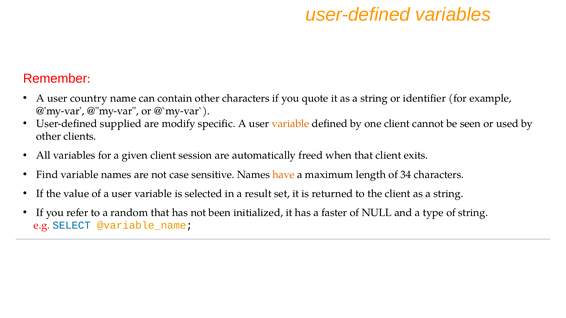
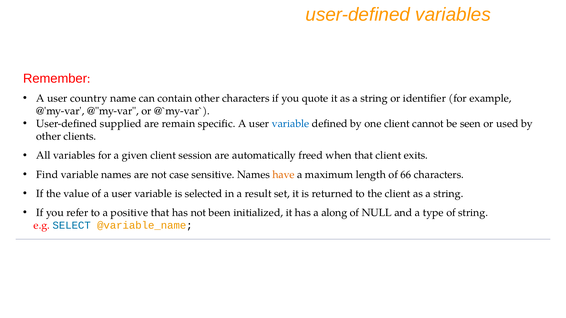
modify: modify -> remain
variable at (291, 124) colour: orange -> blue
34: 34 -> 66
random: random -> positive
faster: faster -> along
